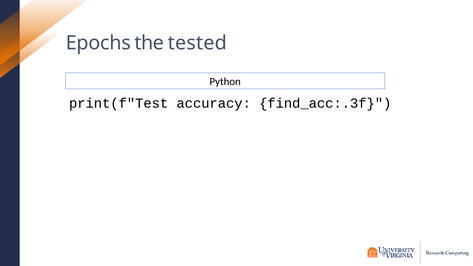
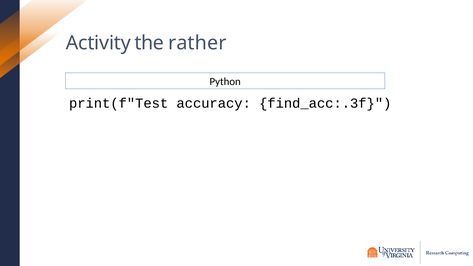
Epochs: Epochs -> Activity
tested: tested -> rather
